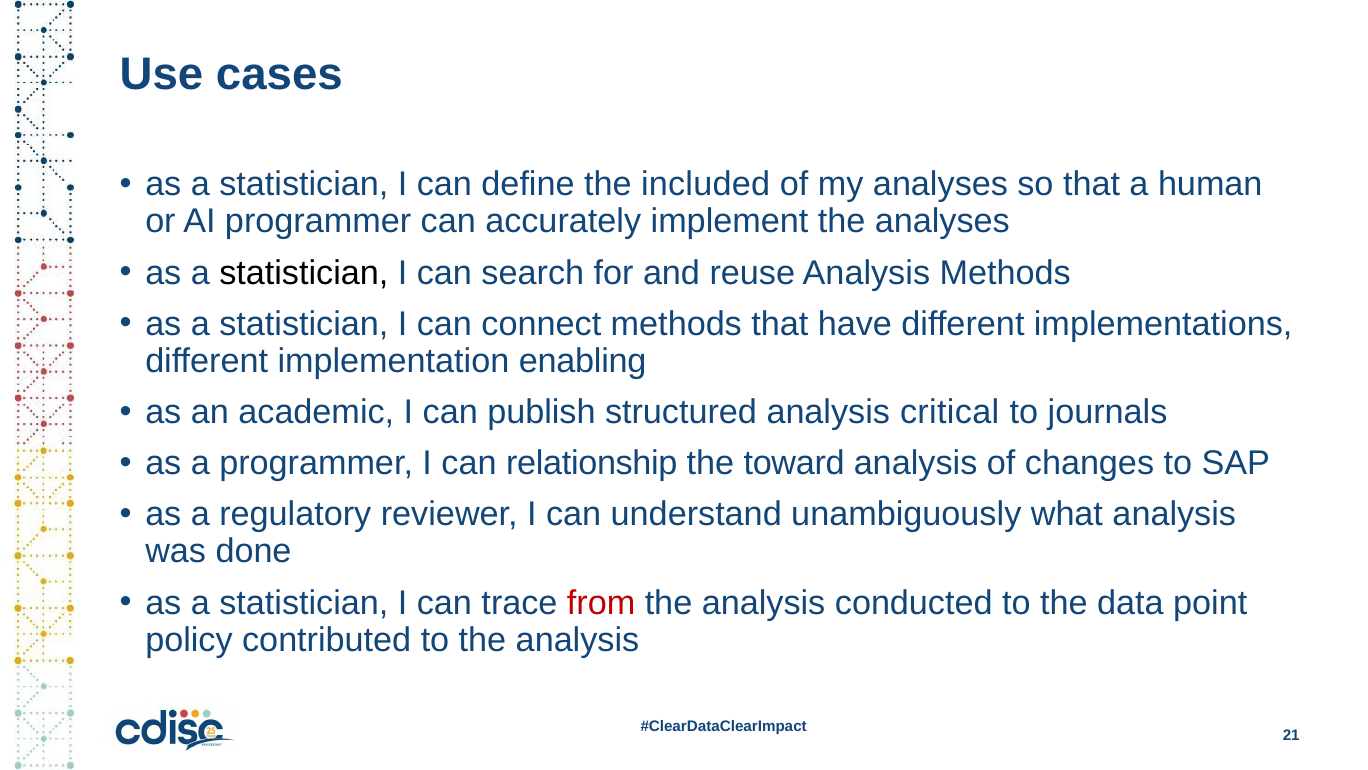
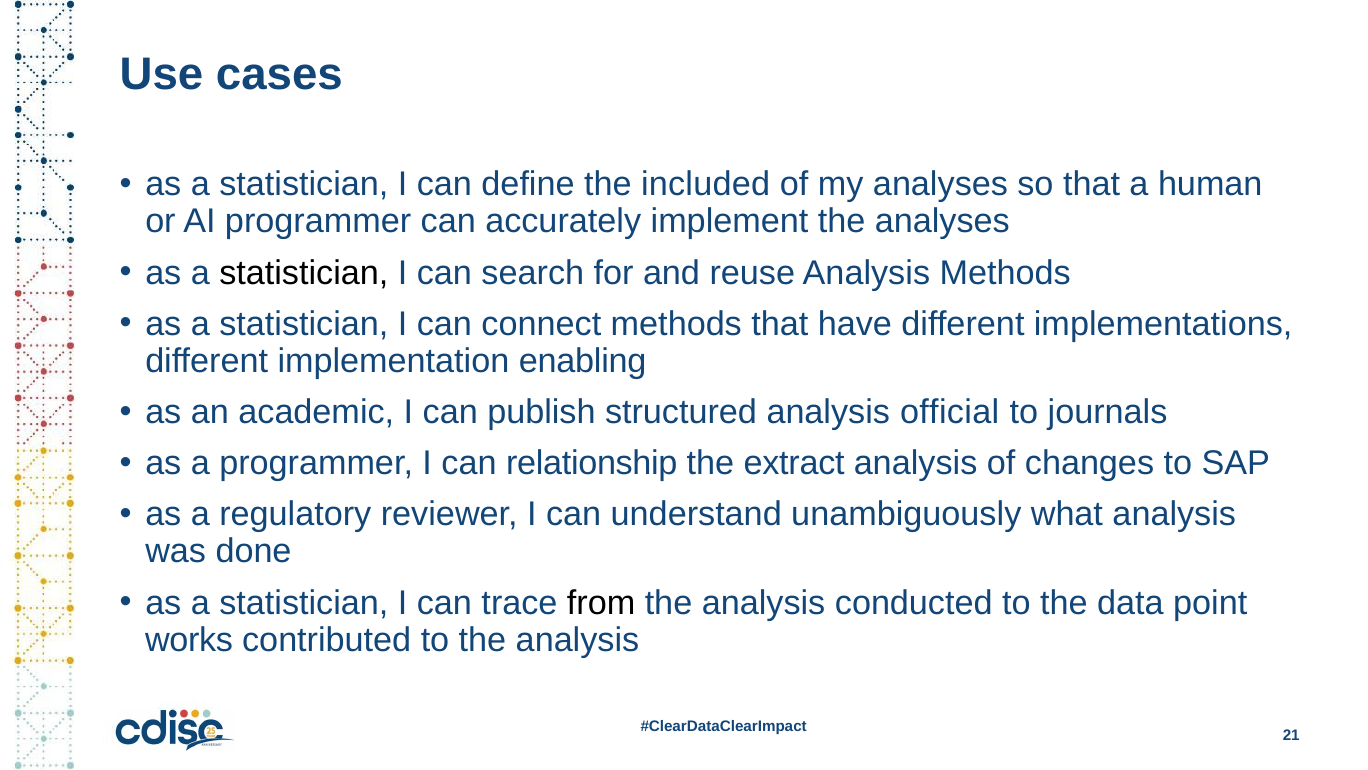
critical: critical -> official
toward: toward -> extract
from colour: red -> black
policy: policy -> works
